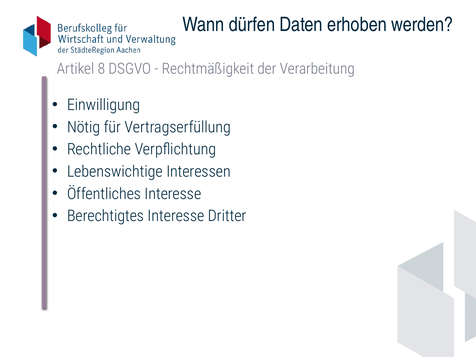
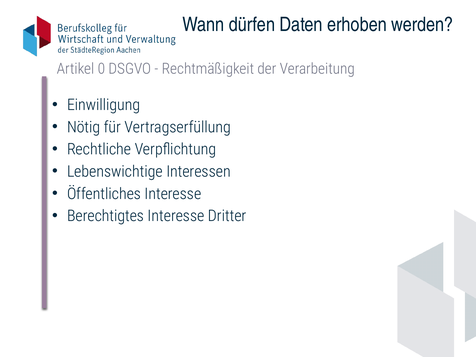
8: 8 -> 0
